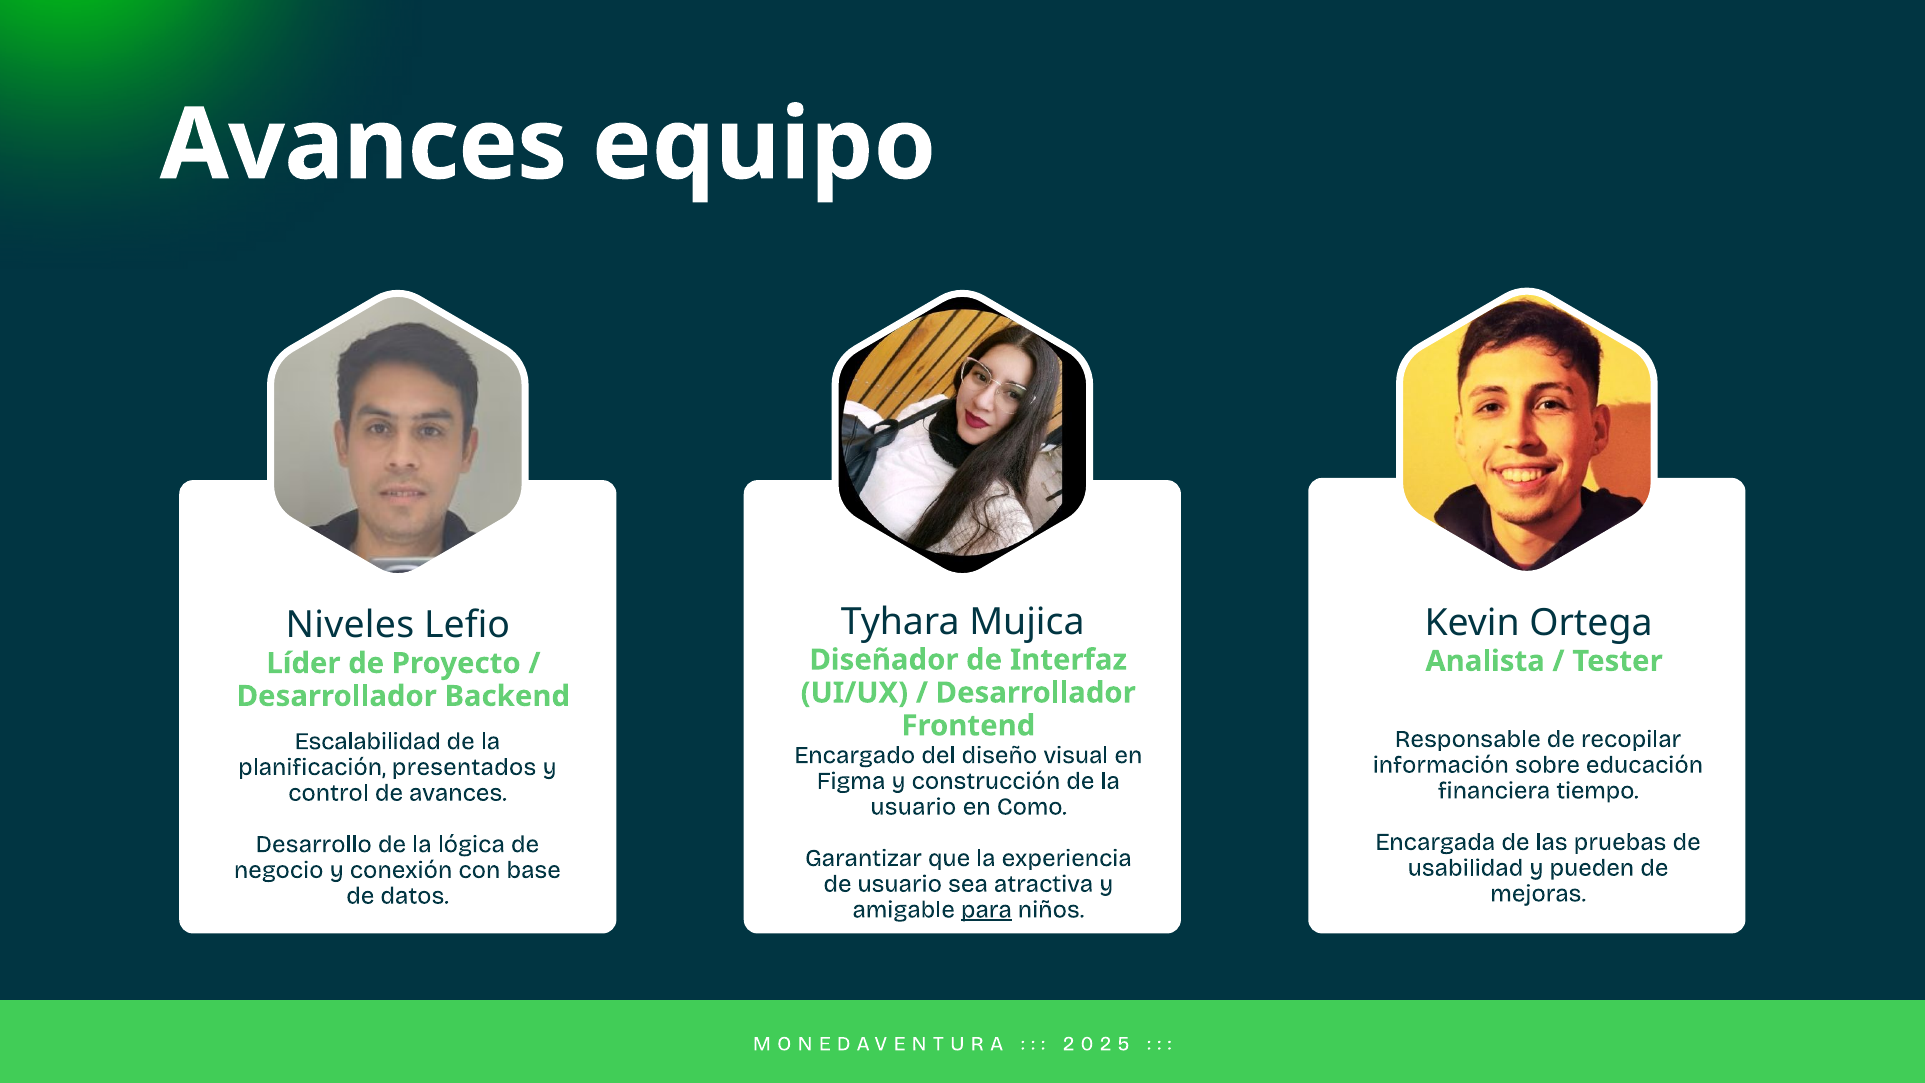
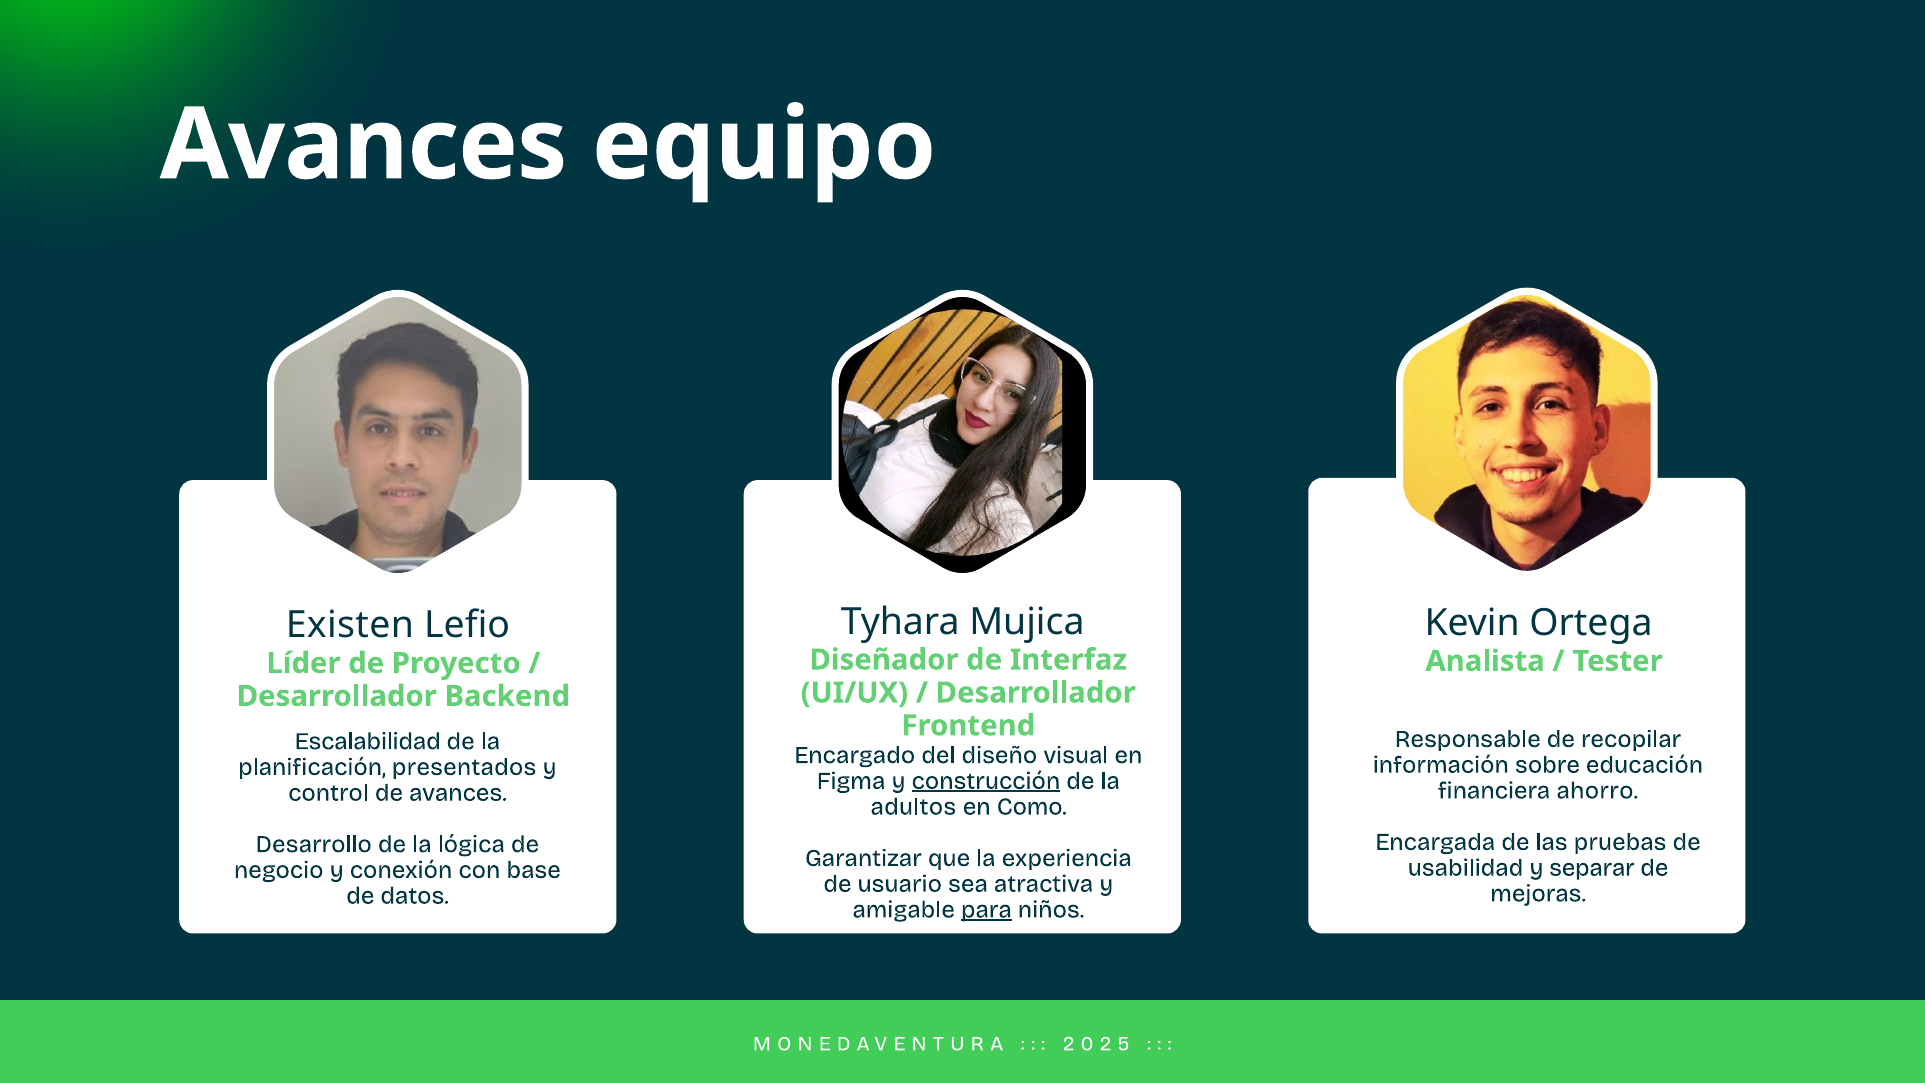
Niveles: Niveles -> Existen
construcción underline: none -> present
tiempo: tiempo -> ahorro
usuario at (913, 806): usuario -> adultos
pueden: pueden -> separar
